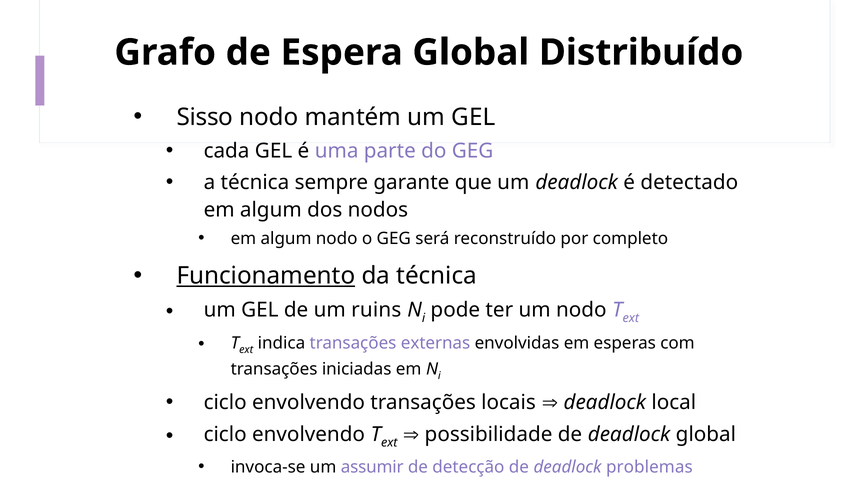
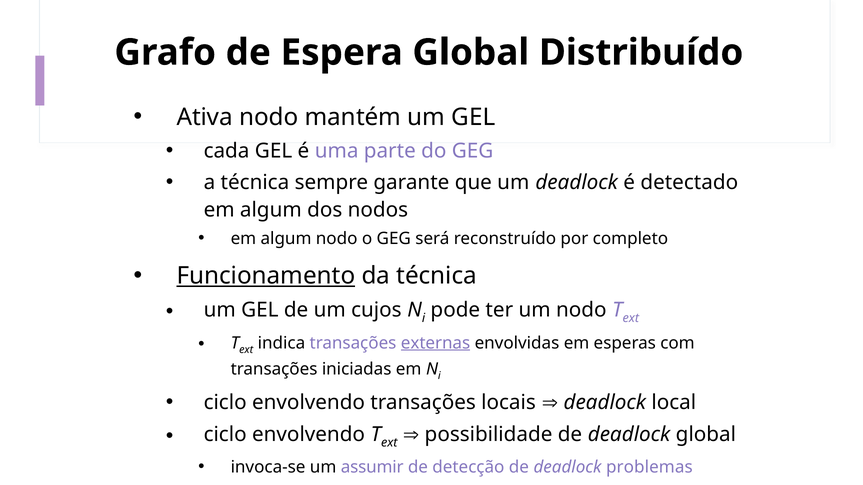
Sisso: Sisso -> Ativa
ruins: ruins -> cujos
externas underline: none -> present
